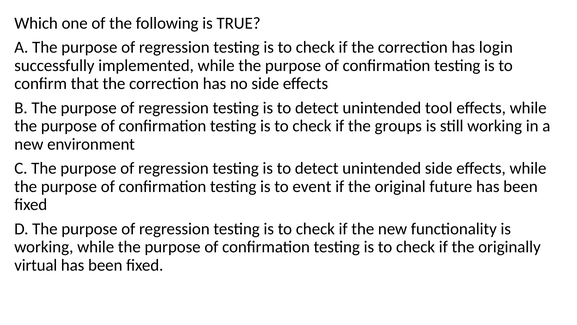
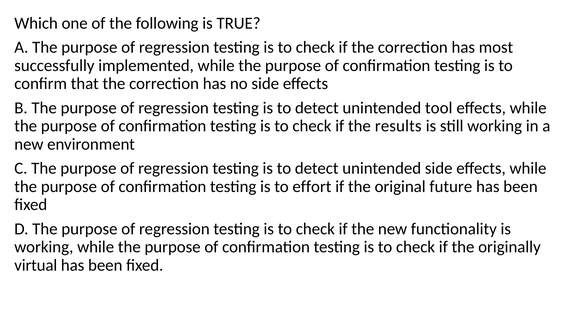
login: login -> most
groups: groups -> results
event: event -> effort
